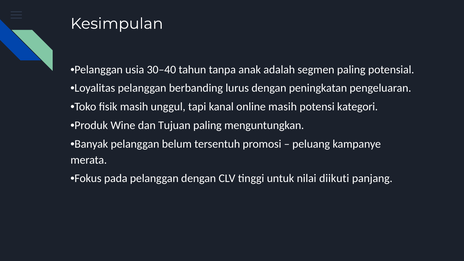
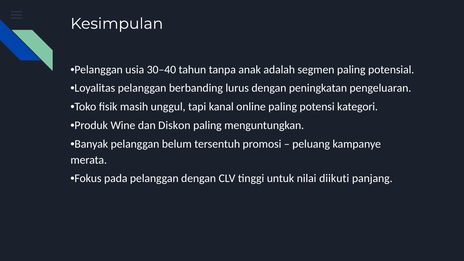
online masih: masih -> paling
Tujuan: Tujuan -> Diskon
